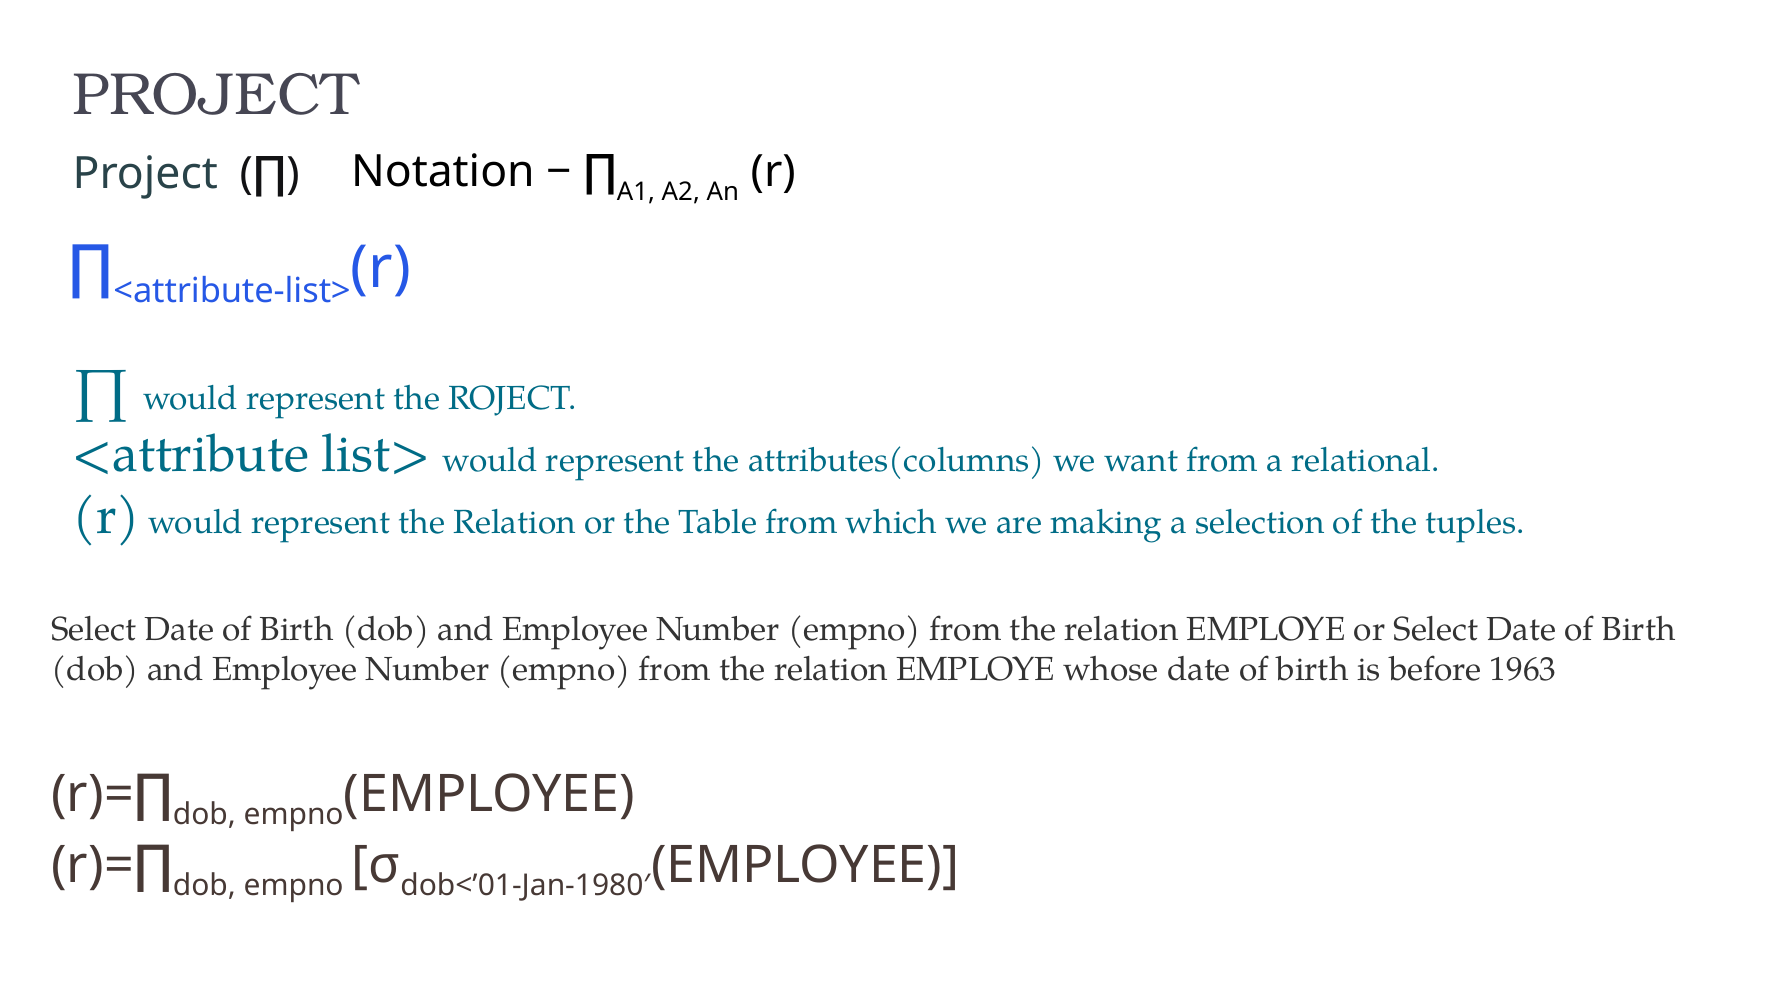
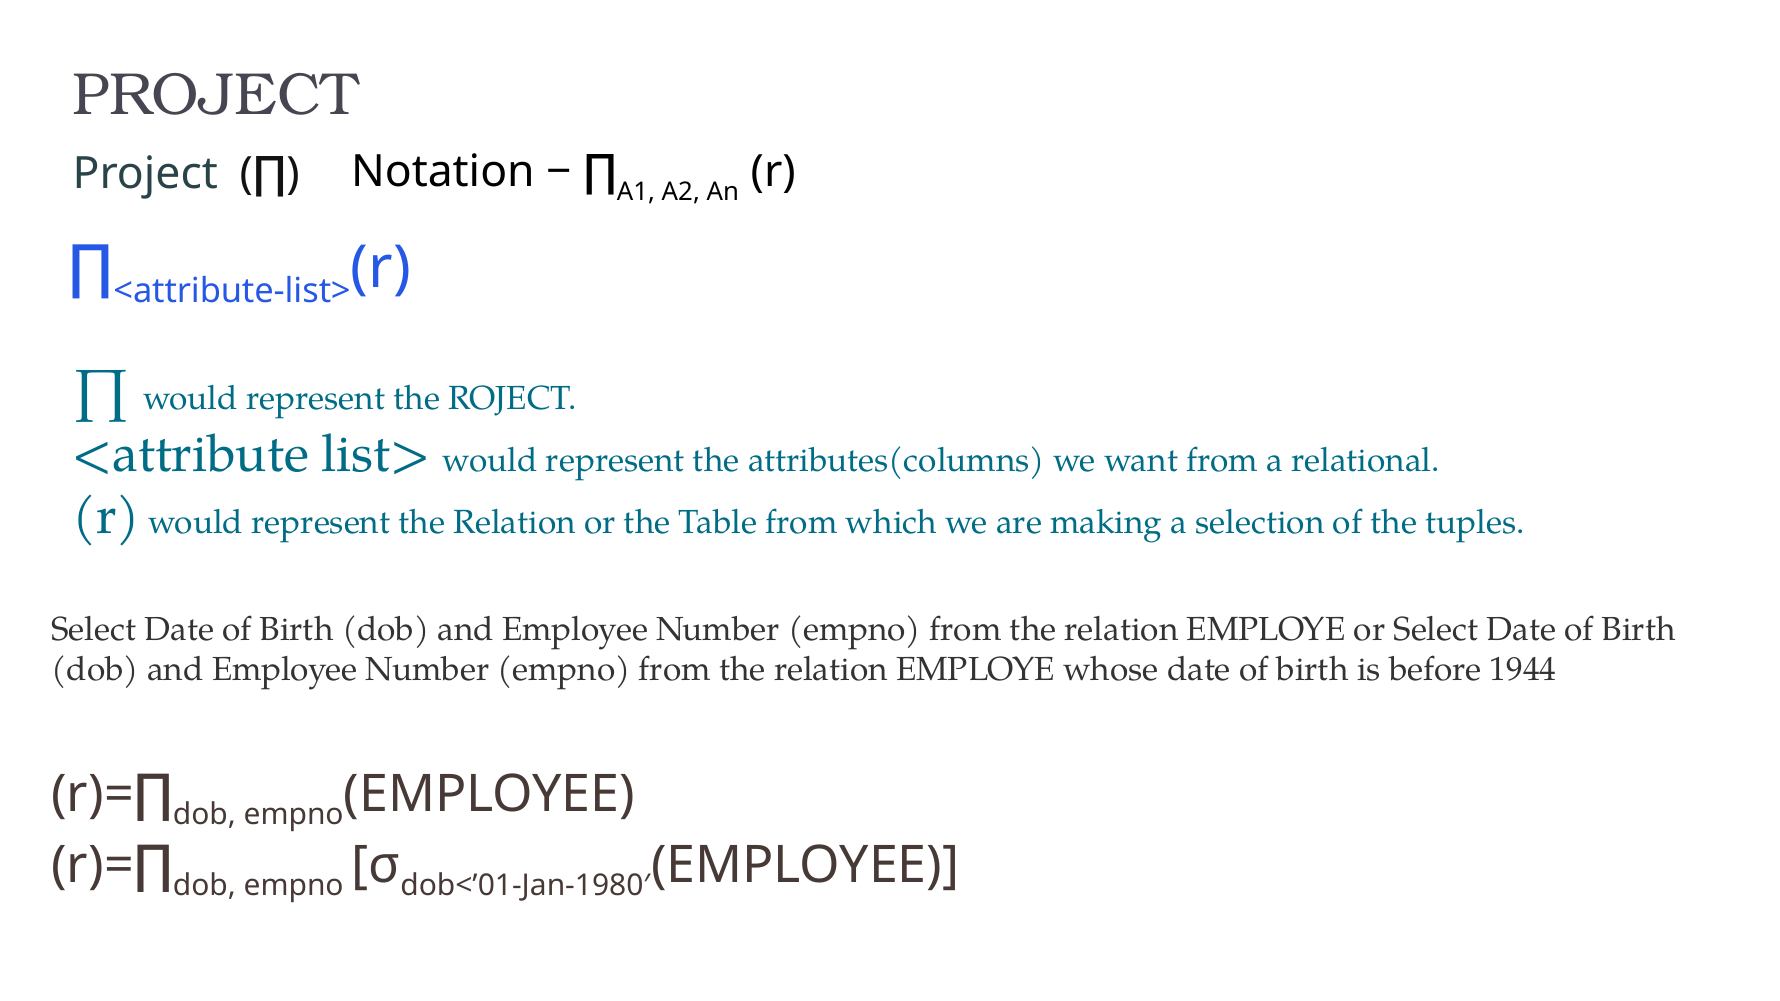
1963: 1963 -> 1944
